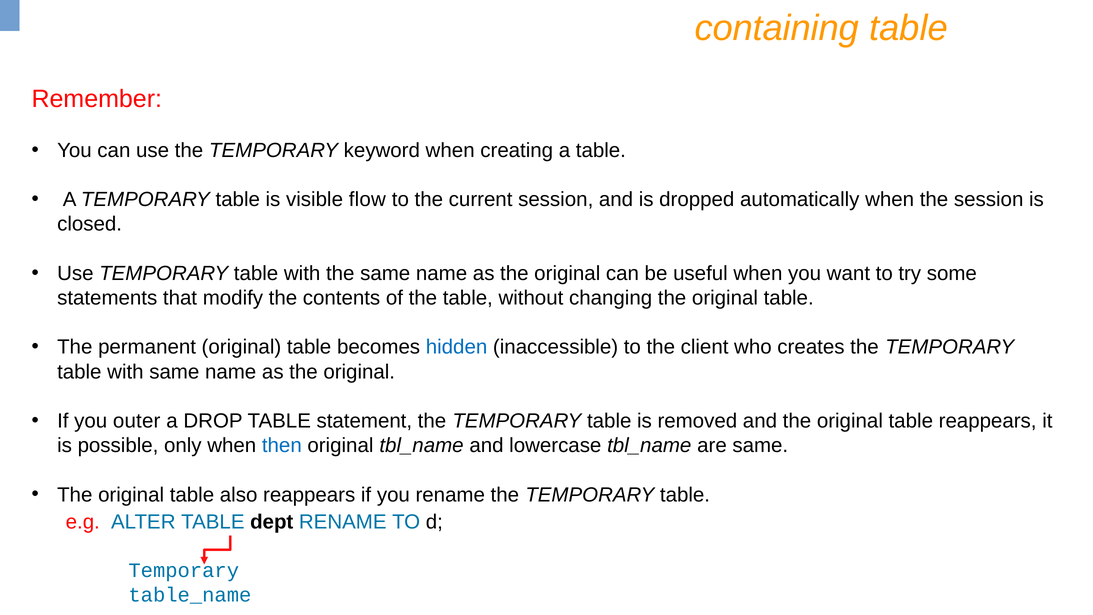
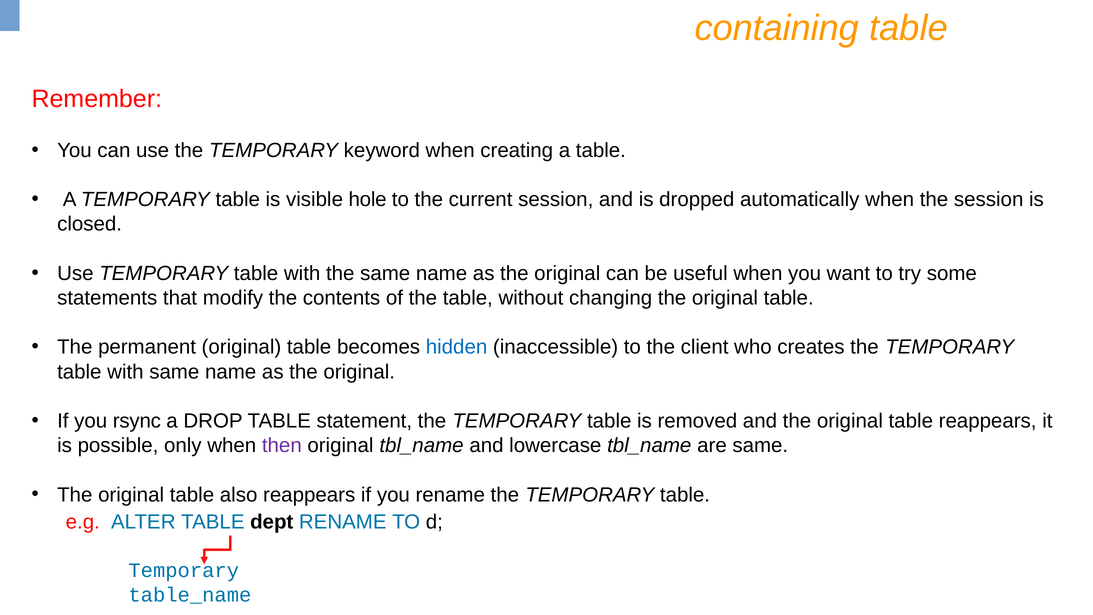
flow: flow -> hole
outer: outer -> rsync
then colour: blue -> purple
